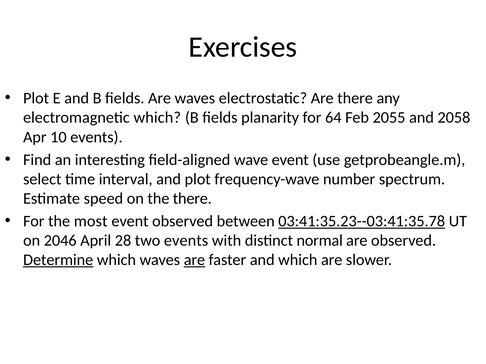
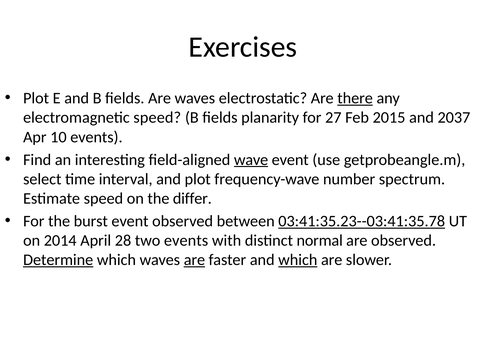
there at (355, 98) underline: none -> present
electromagnetic which: which -> speed
64: 64 -> 27
2055: 2055 -> 2015
2058: 2058 -> 2037
wave underline: none -> present
the there: there -> differ
most: most -> burst
2046: 2046 -> 2014
which at (298, 260) underline: none -> present
